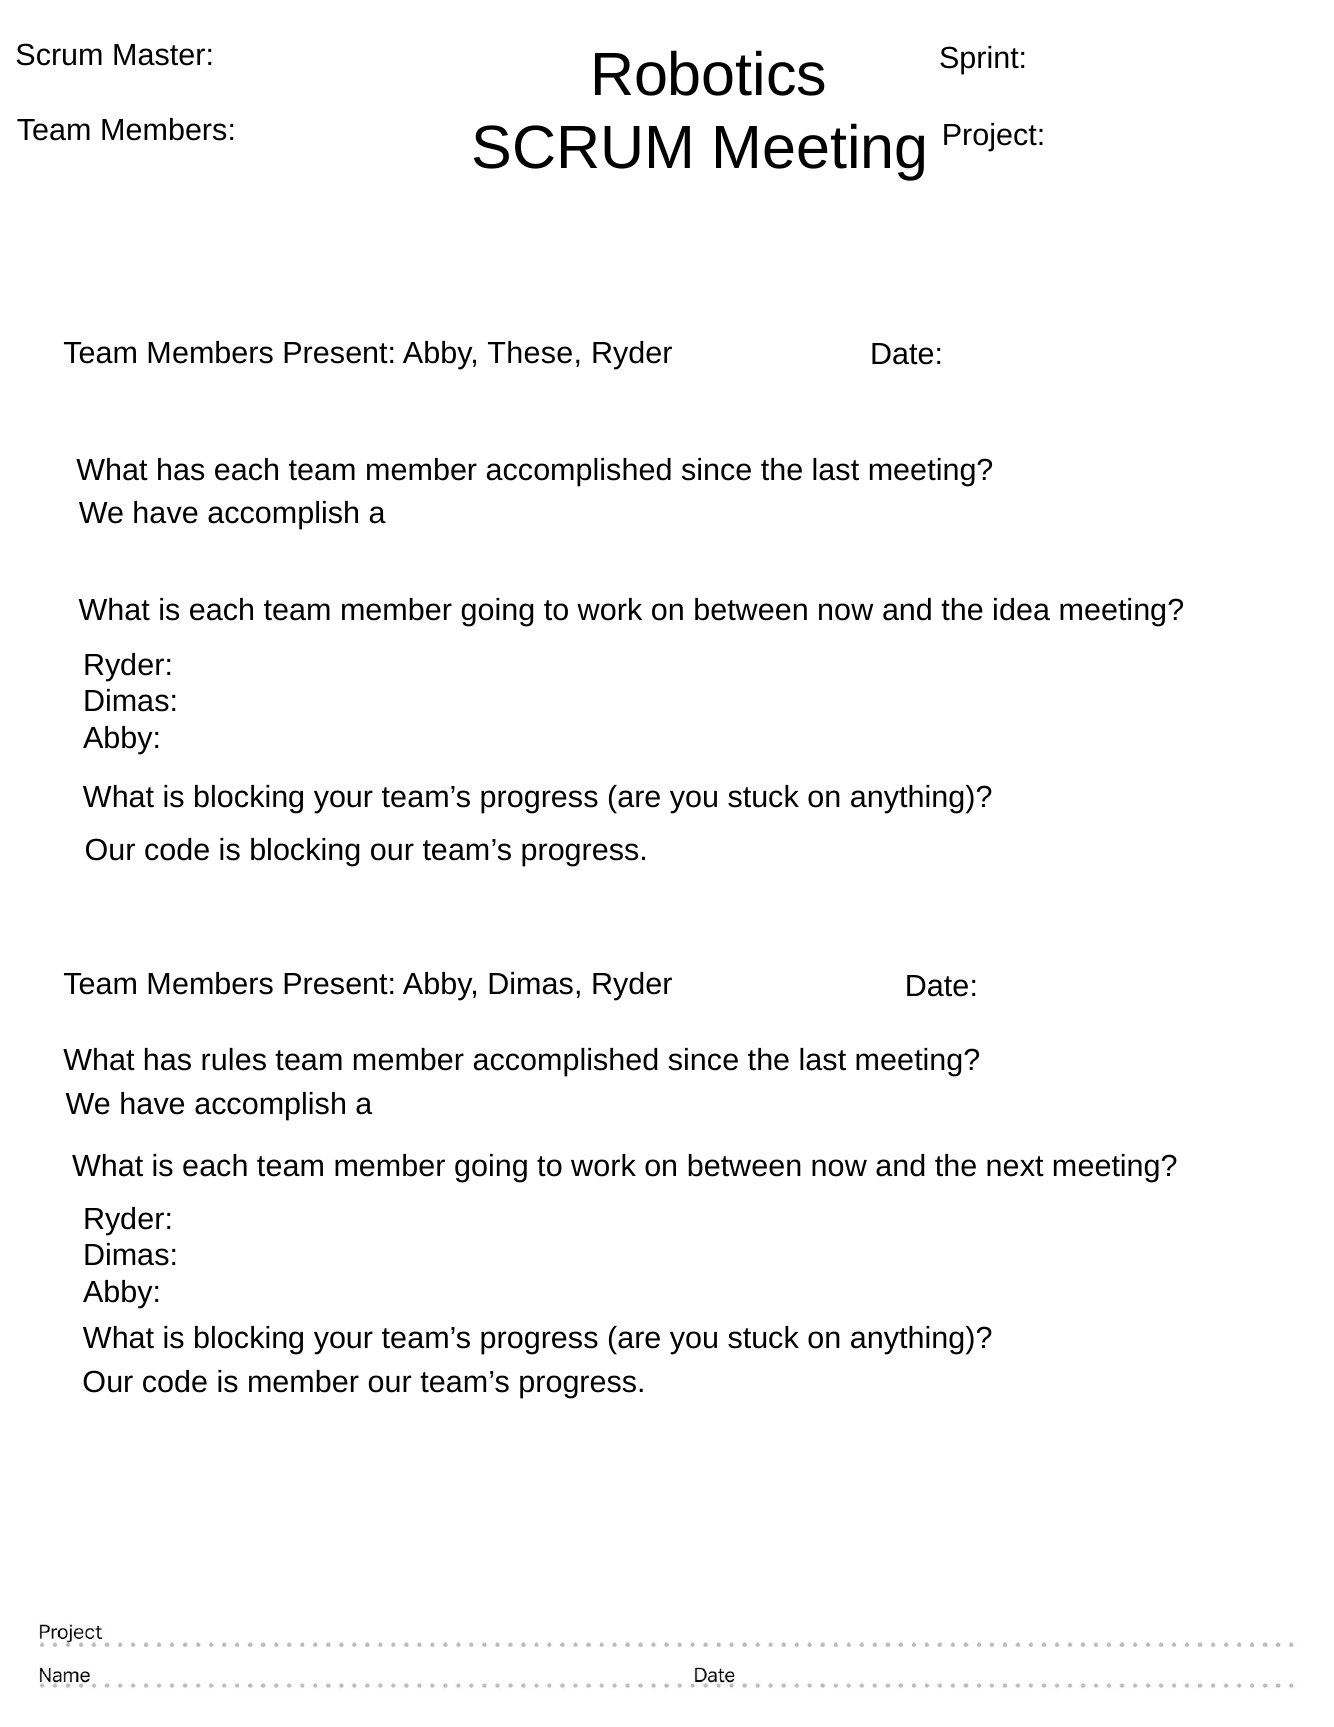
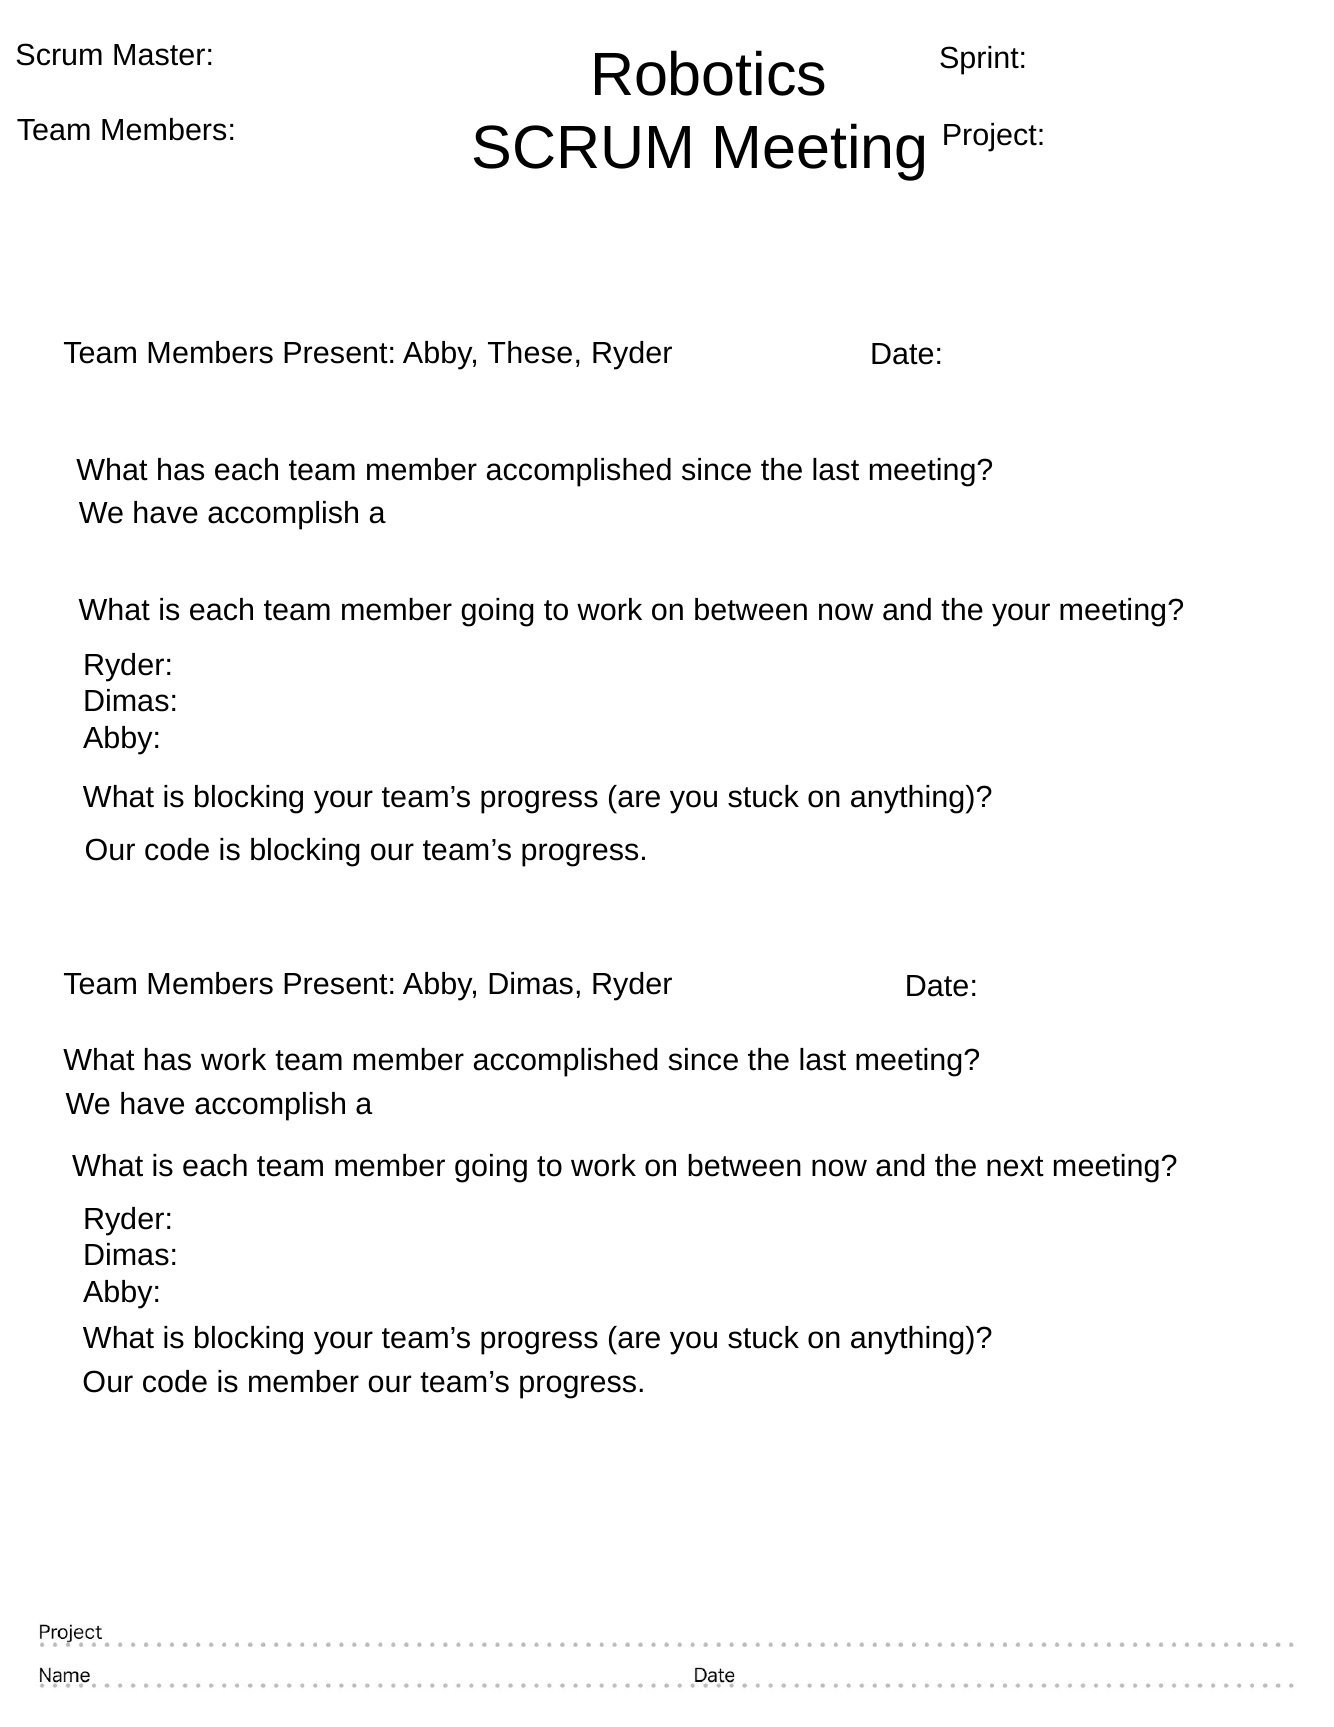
the idea: idea -> your
has rules: rules -> work
